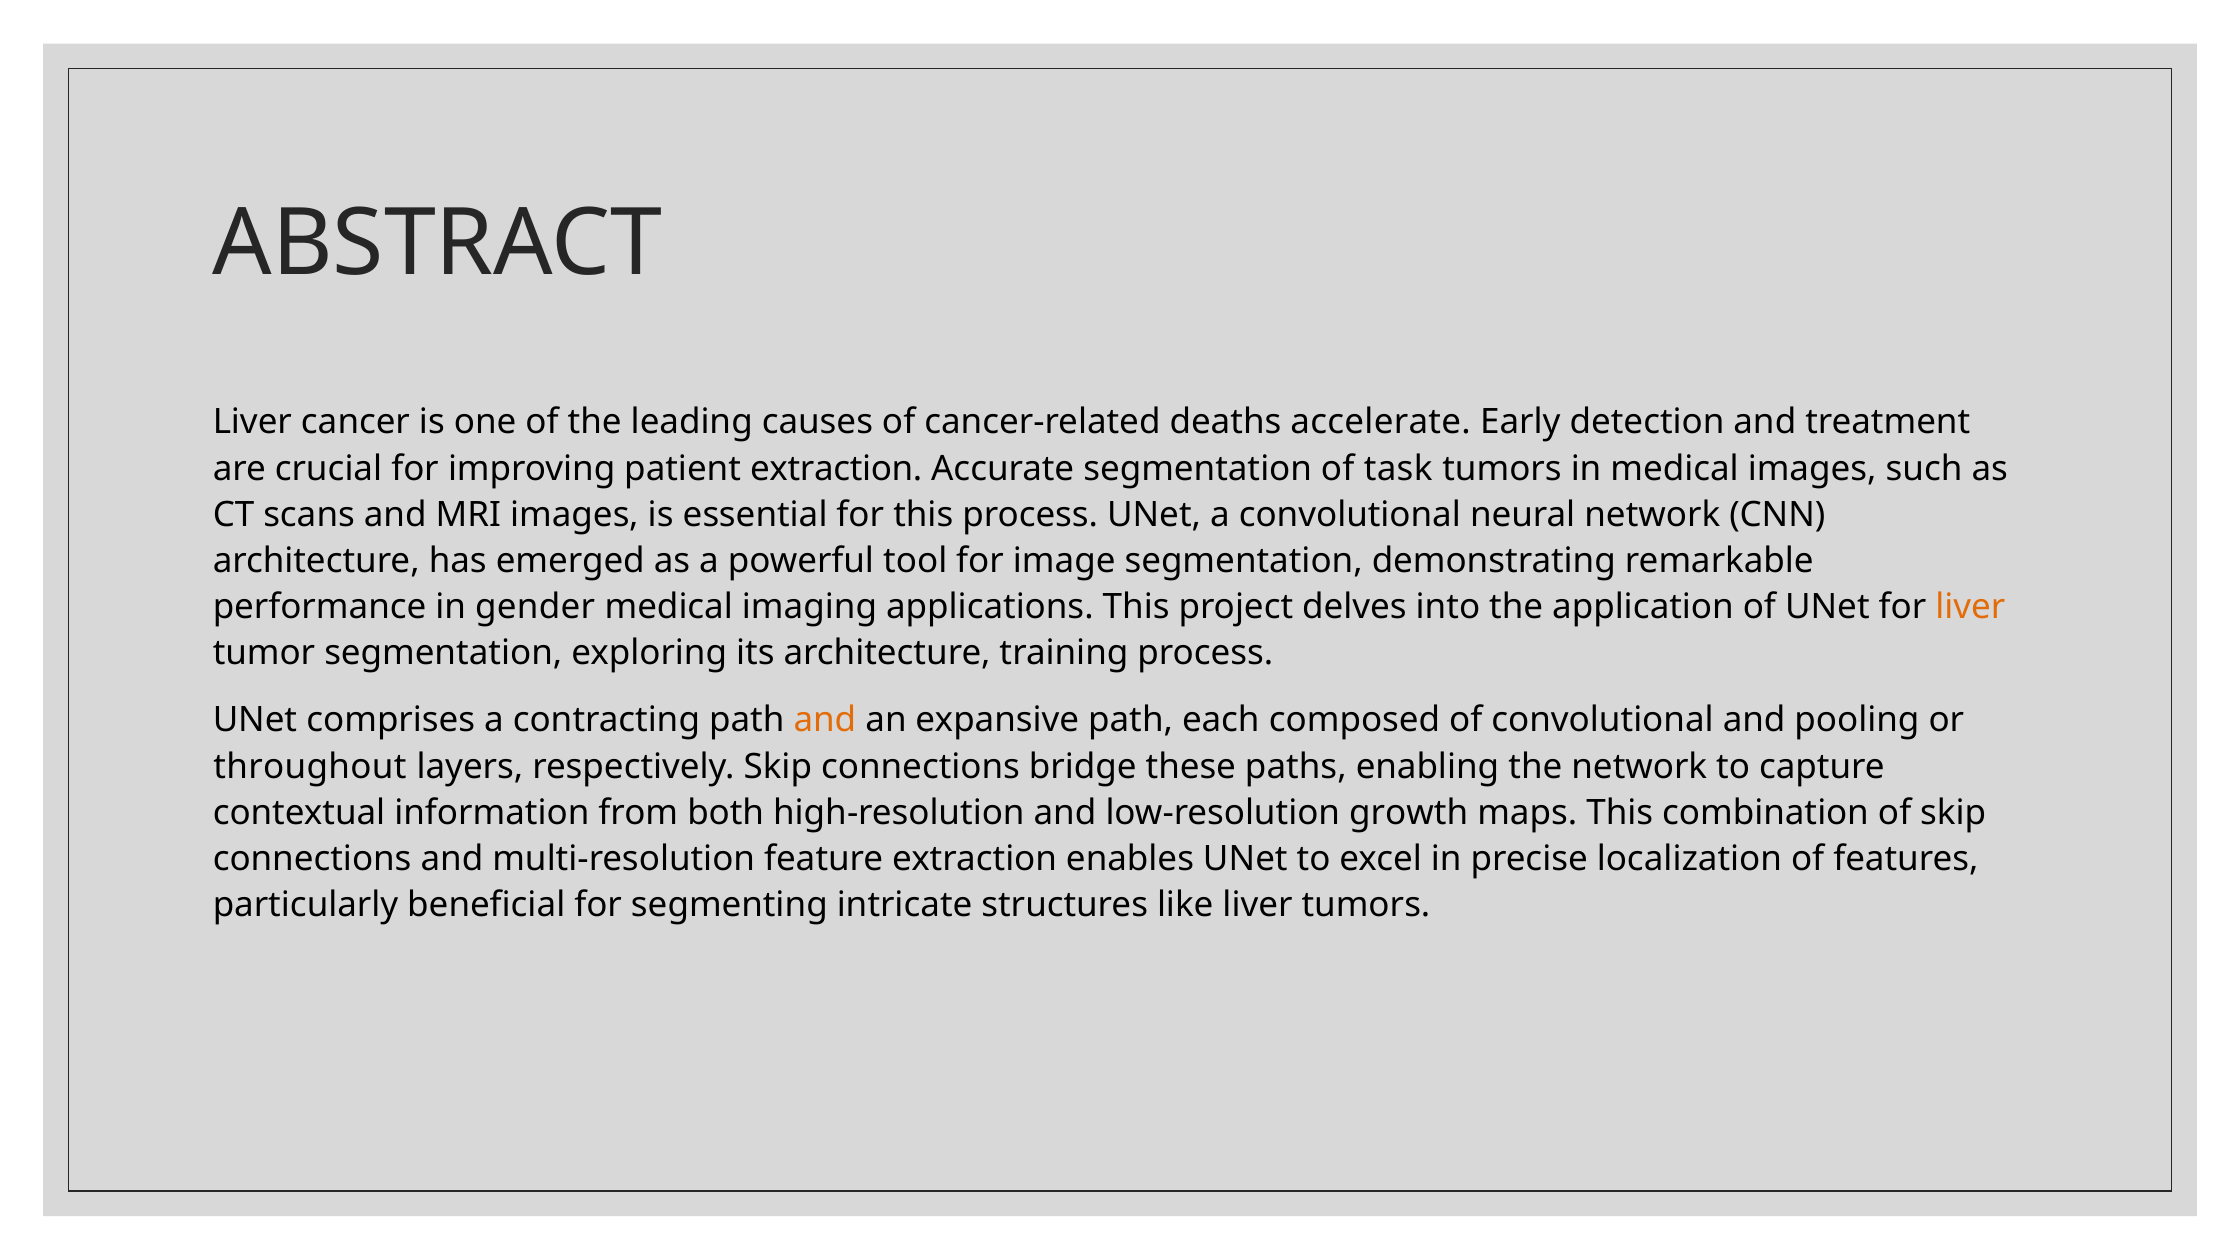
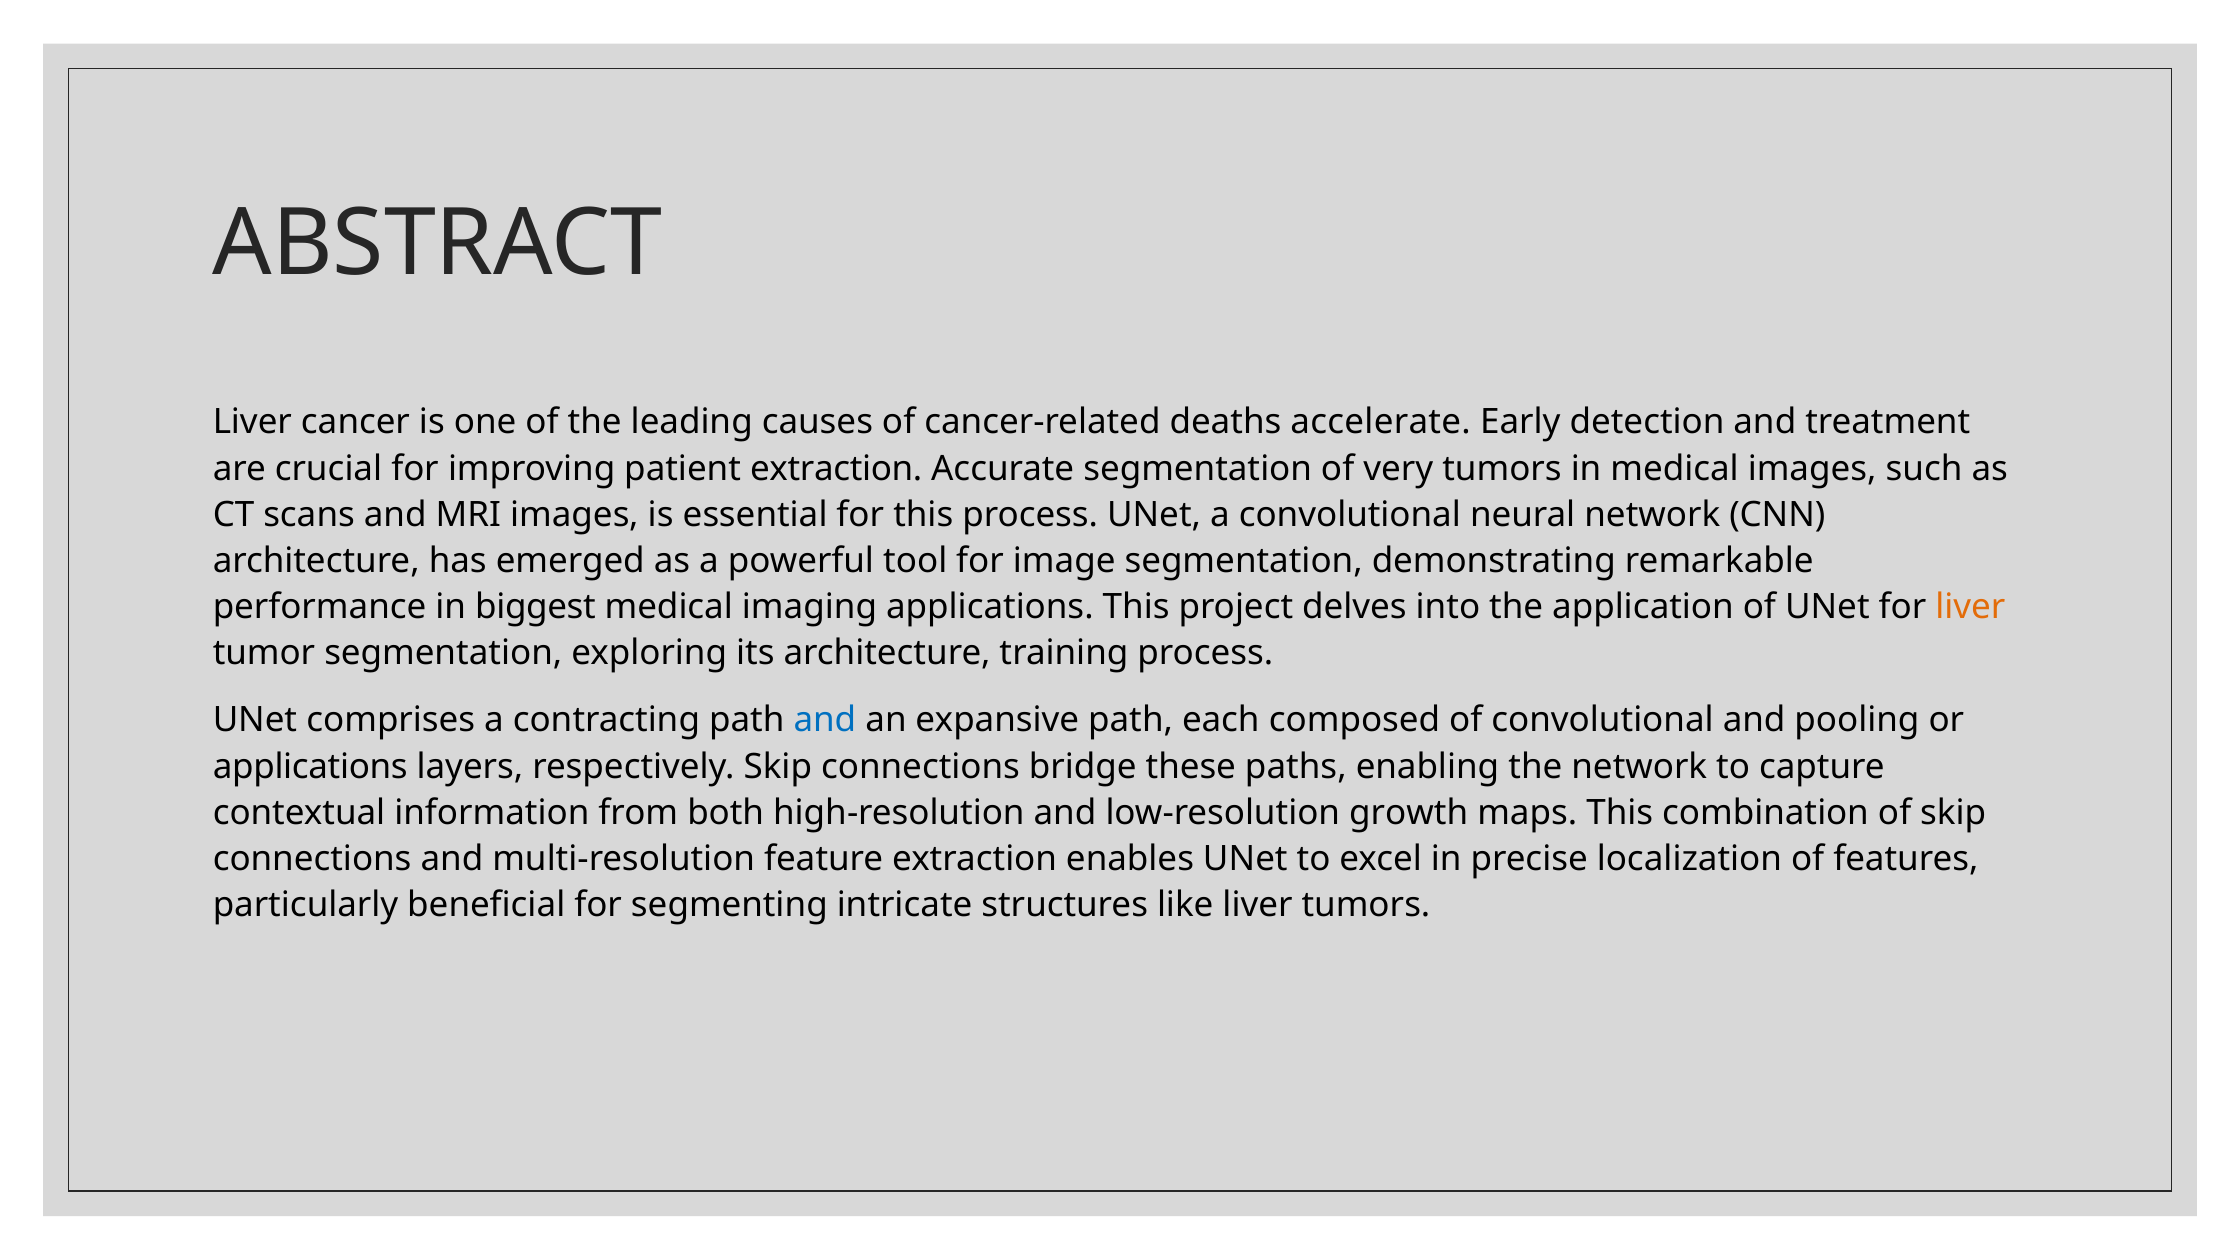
task: task -> very
gender: gender -> biggest
and at (825, 720) colour: orange -> blue
throughout at (310, 767): throughout -> applications
